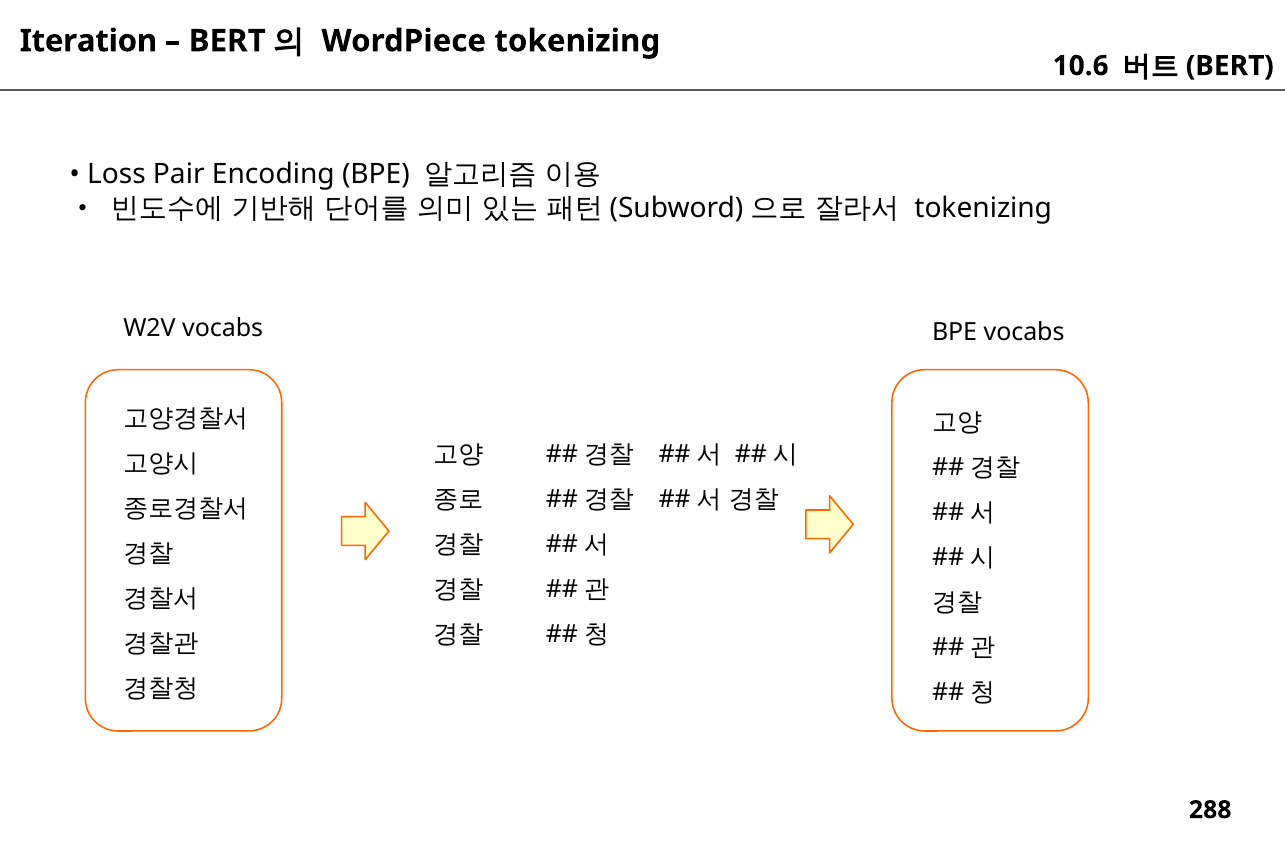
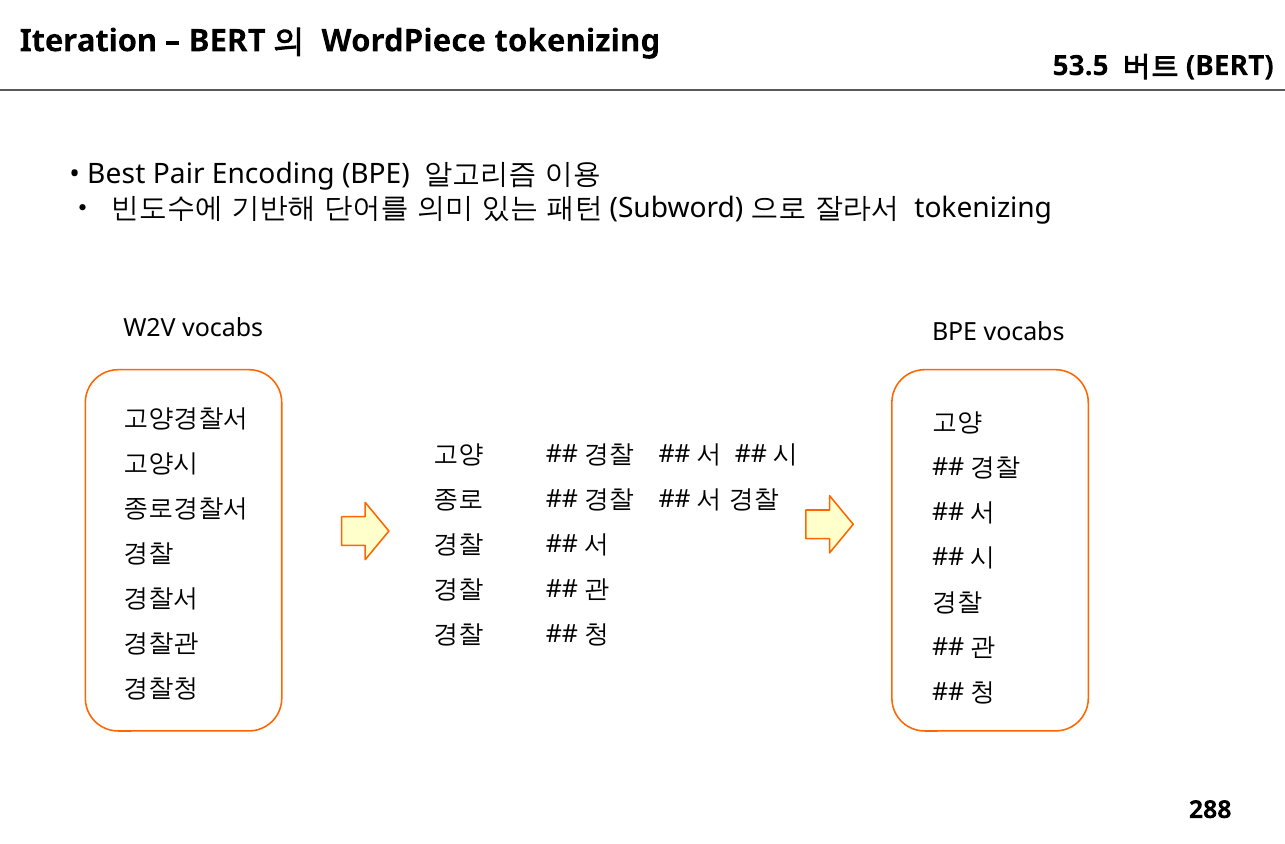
10.6: 10.6 -> 53.5
Loss: Loss -> Best
